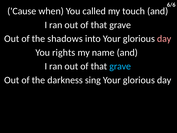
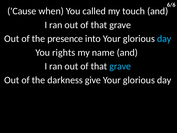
shadows: shadows -> presence
day at (164, 39) colour: pink -> light blue
sing: sing -> give
